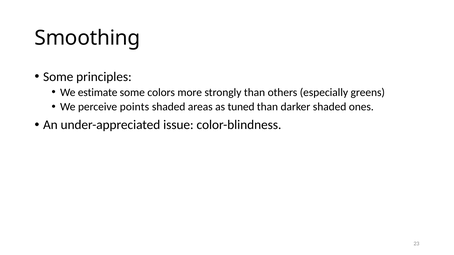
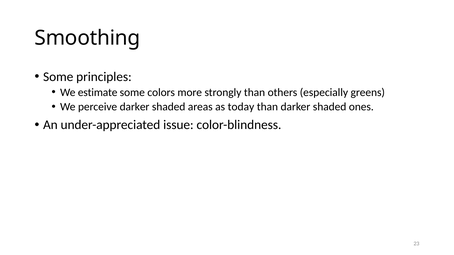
perceive points: points -> darker
tuned: tuned -> today
